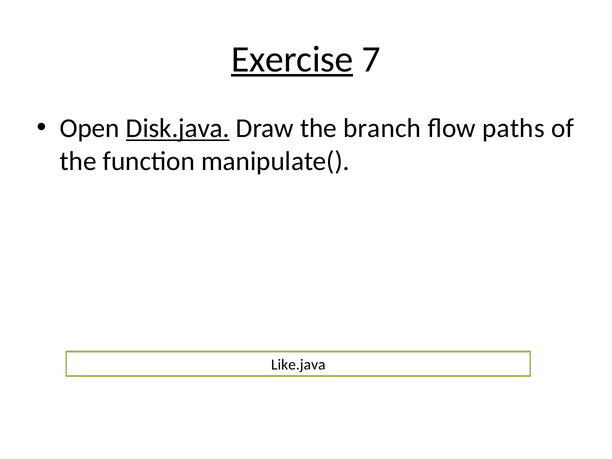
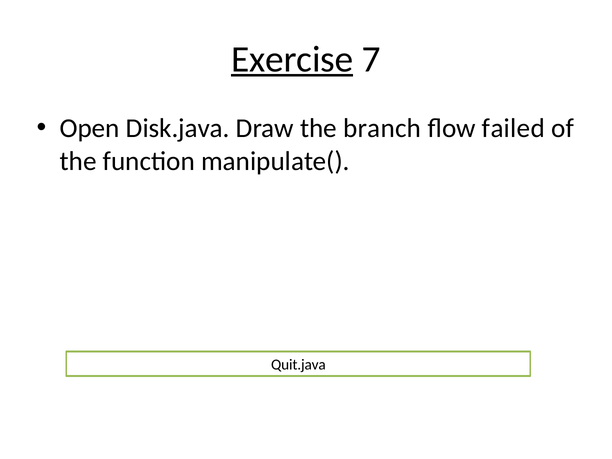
Disk.java underline: present -> none
paths: paths -> failed
Like.java: Like.java -> Quit.java
